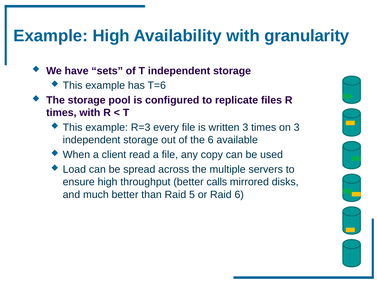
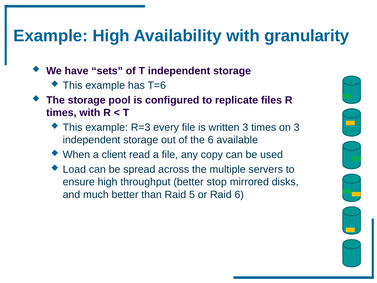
calls: calls -> stop
